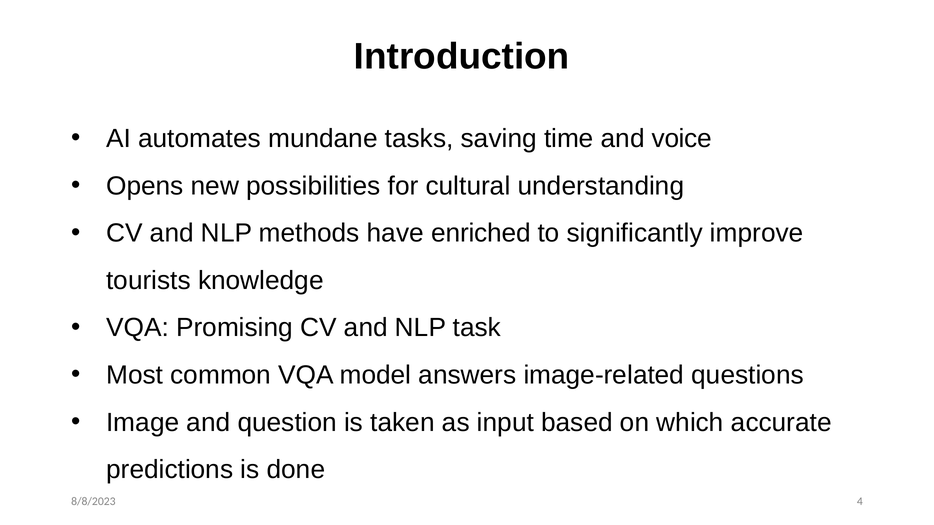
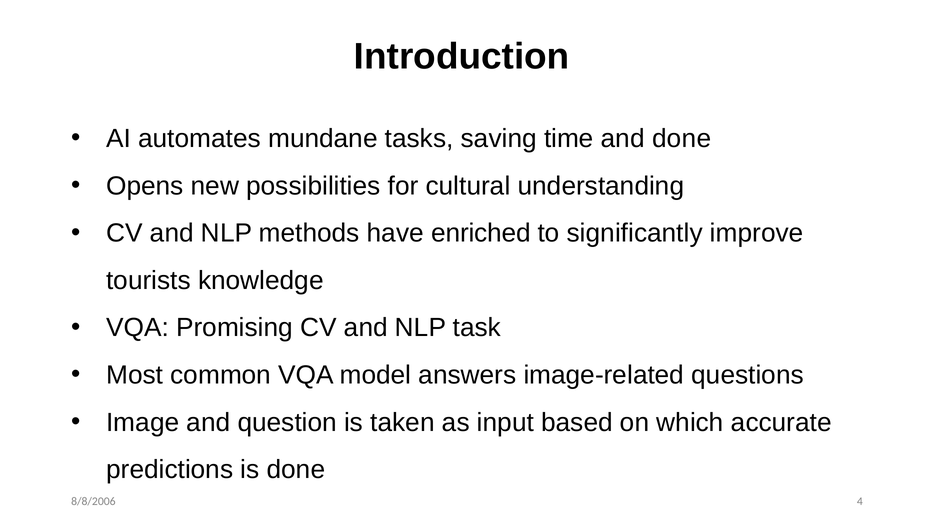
and voice: voice -> done
8/8/2023: 8/8/2023 -> 8/8/2006
